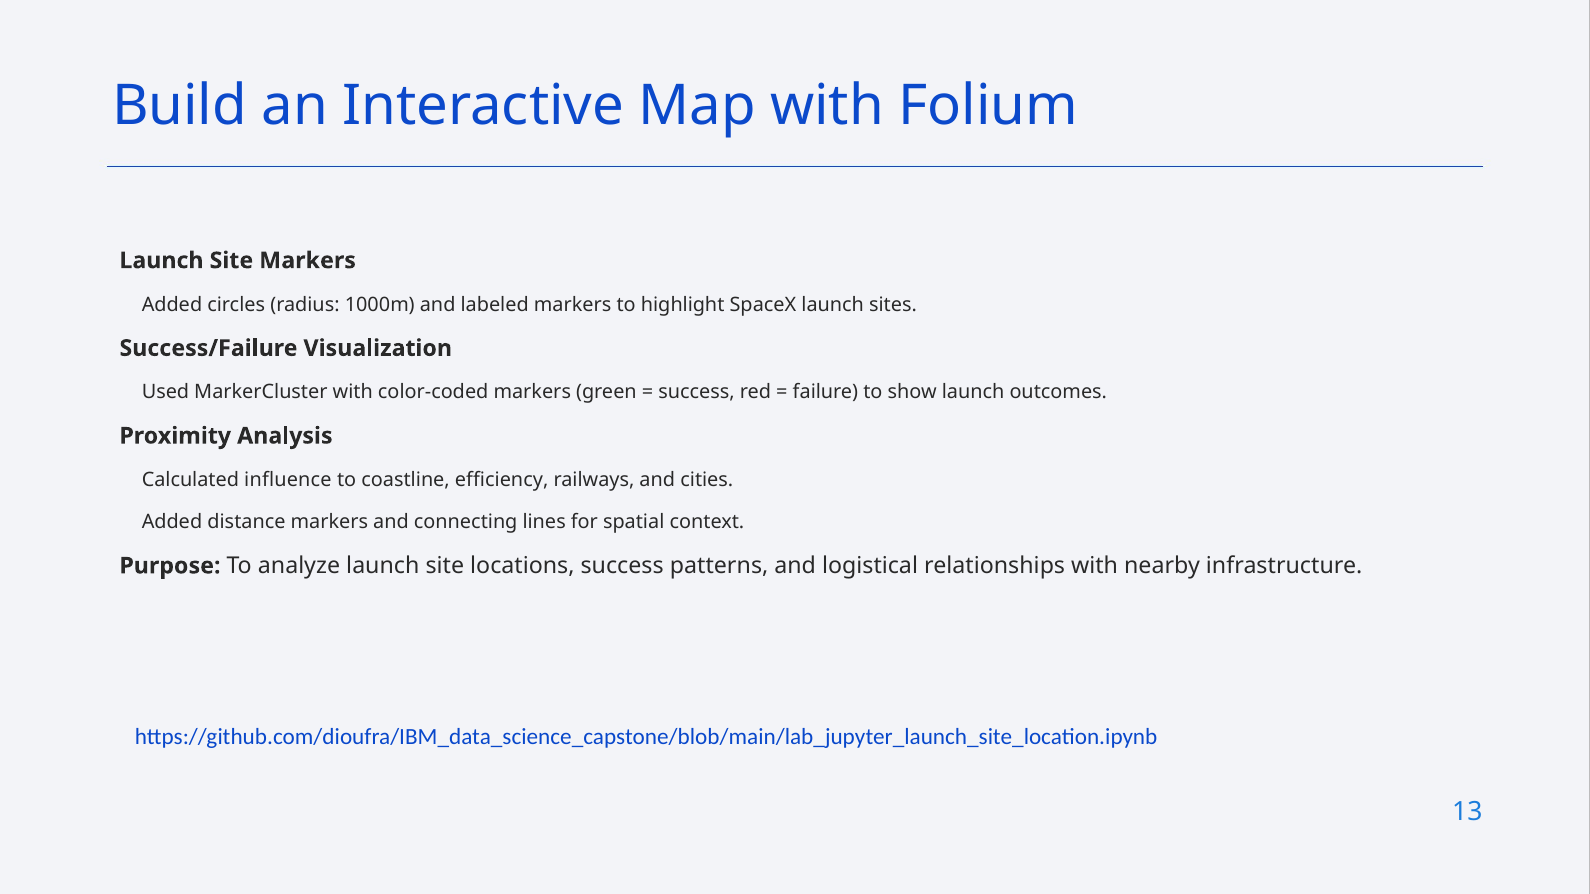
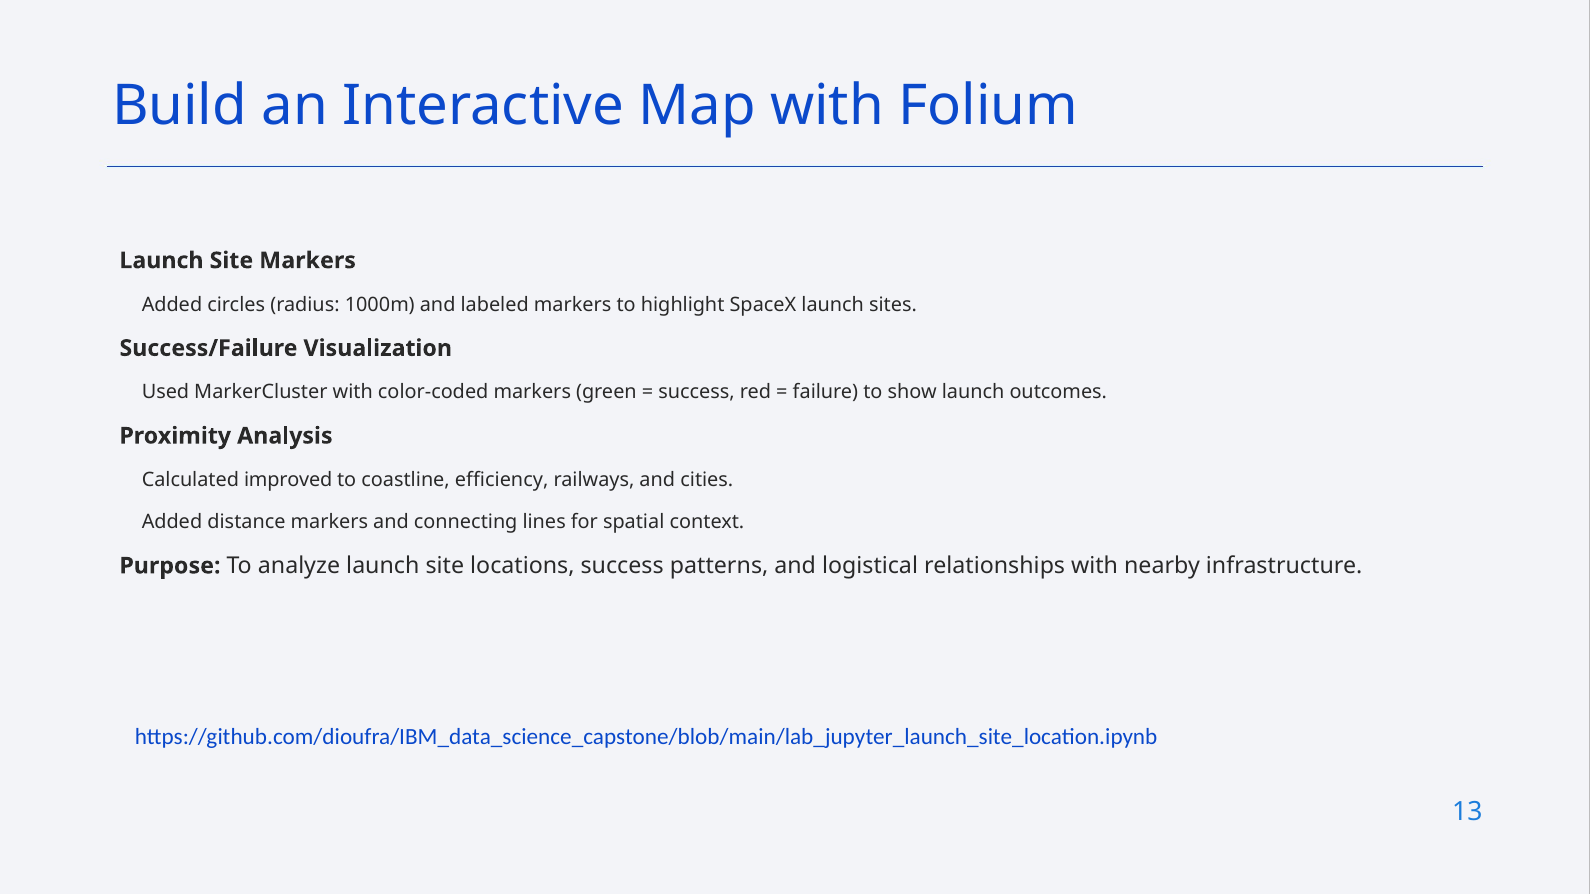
influence: influence -> improved
